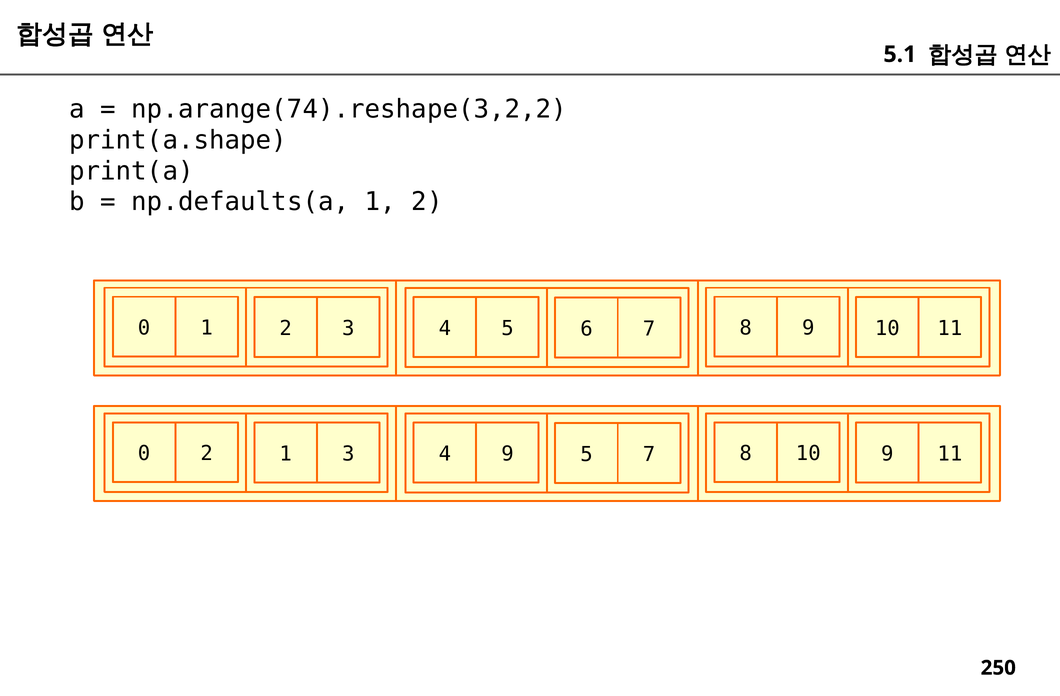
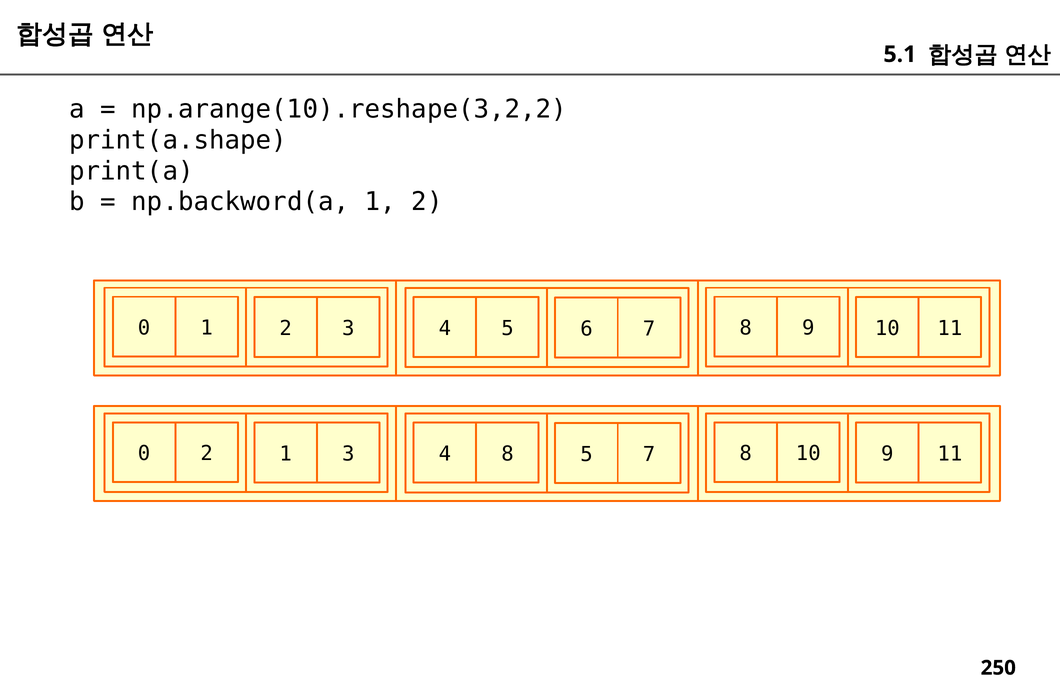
np.arange(74).reshape(3,2,2: np.arange(74).reshape(3,2,2 -> np.arange(10).reshape(3,2,2
np.defaults(a: np.defaults(a -> np.backword(a
4 9: 9 -> 8
